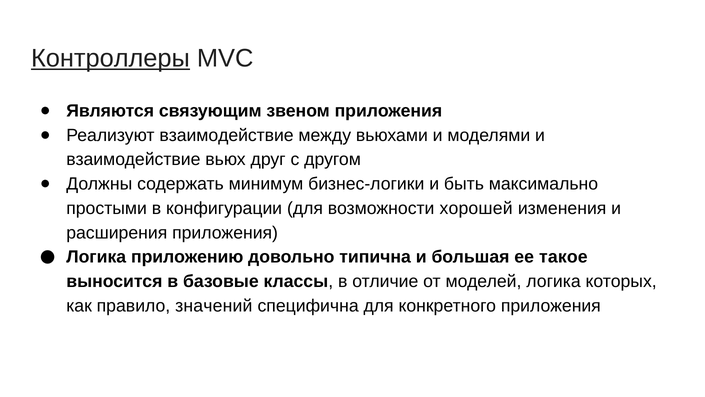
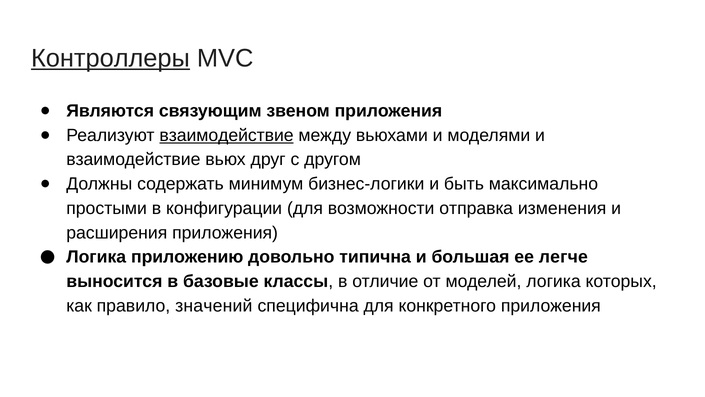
взаимодействие at (227, 135) underline: none -> present
хорошей: хорошей -> отправка
такое: такое -> легче
